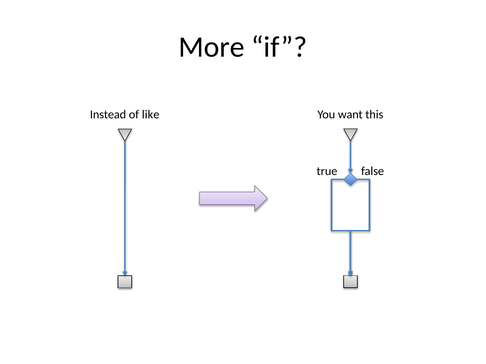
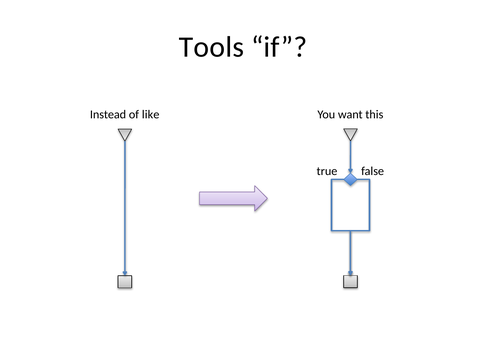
More: More -> Tools
